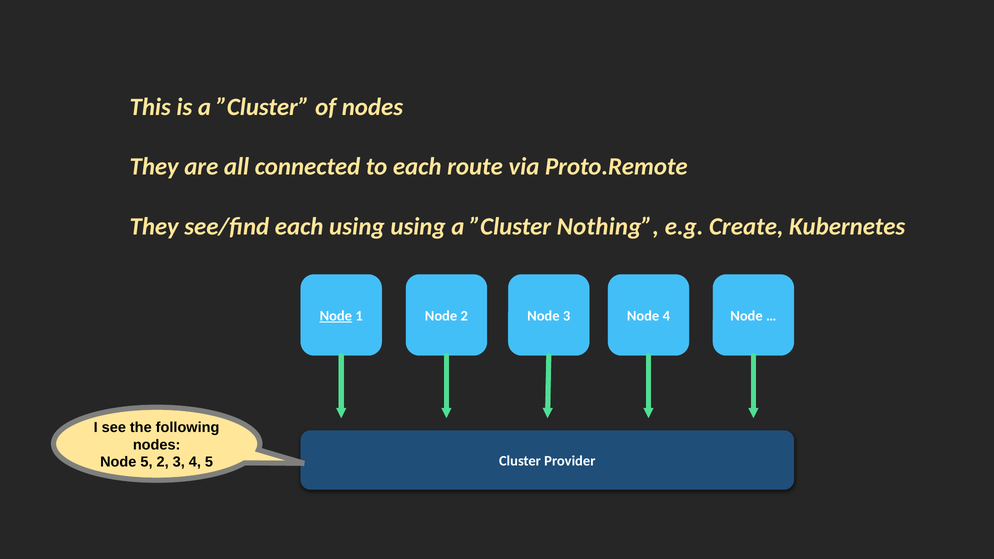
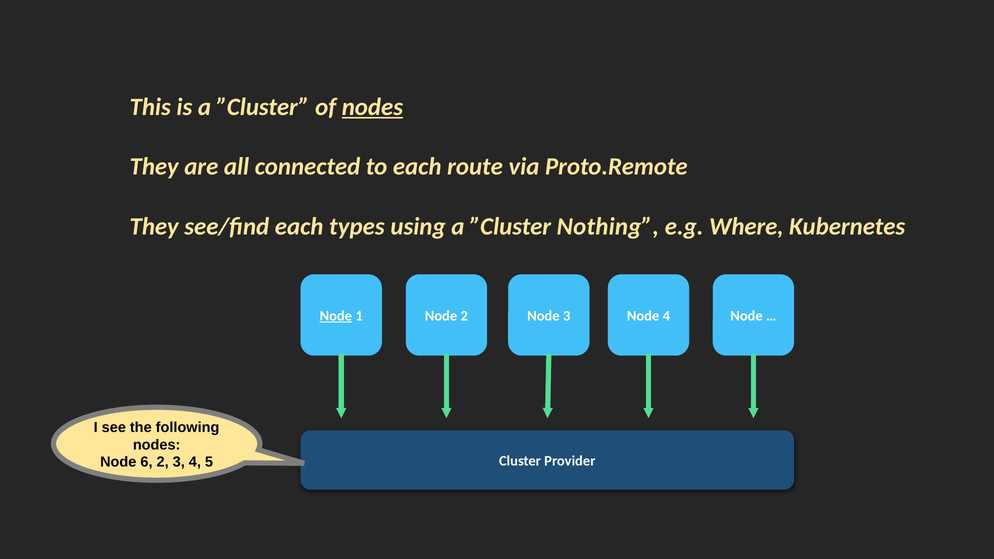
nodes at (372, 107) underline: none -> present
each using: using -> types
Create: Create -> Where
Node 5: 5 -> 6
